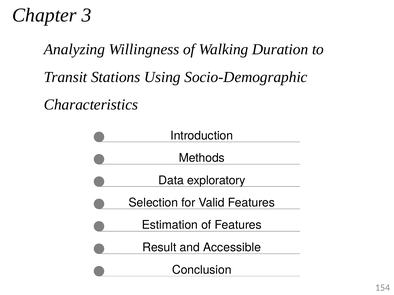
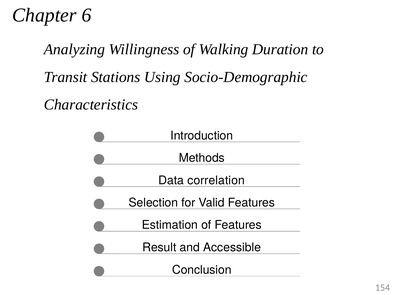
3: 3 -> 6
exploratory: exploratory -> correlation
